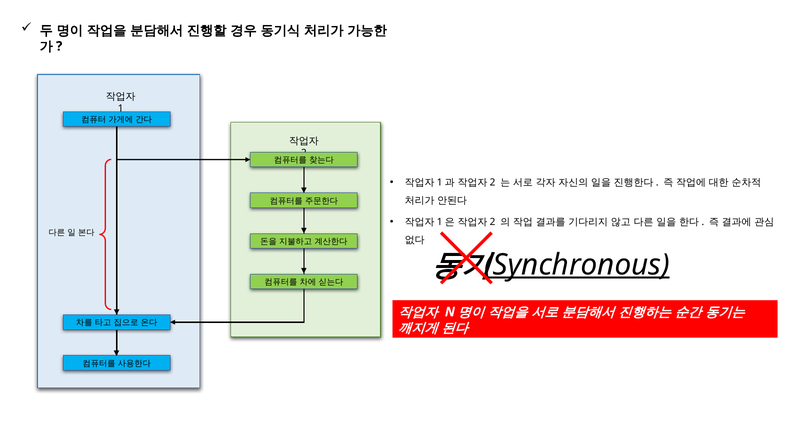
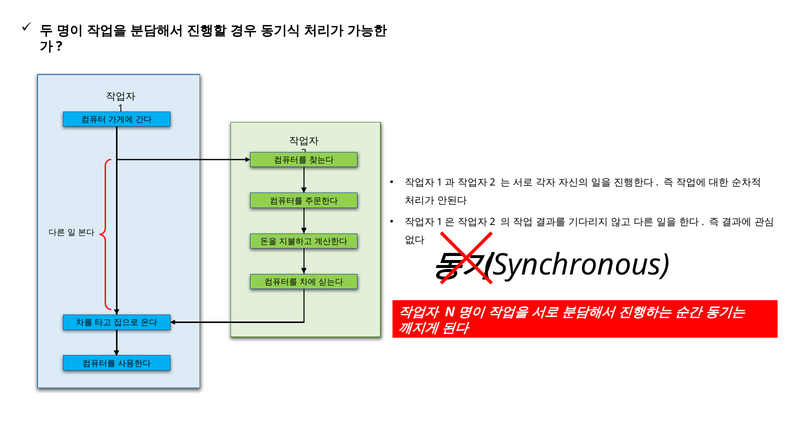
Synchronous underline: present -> none
